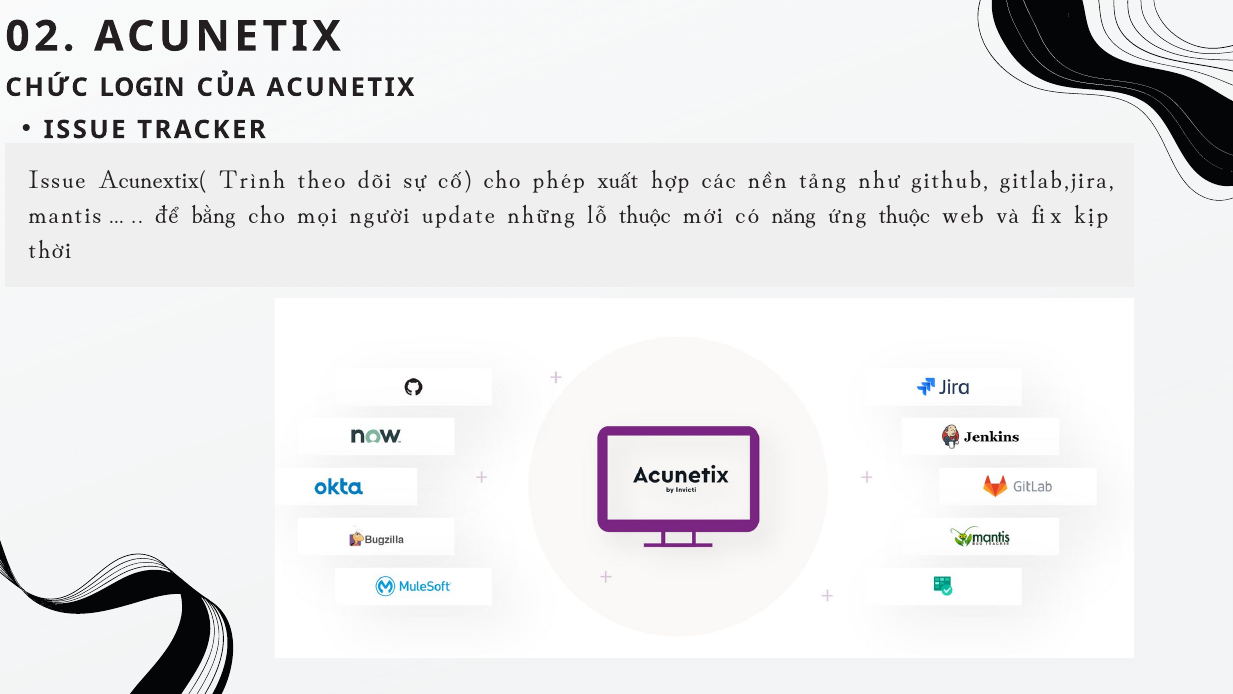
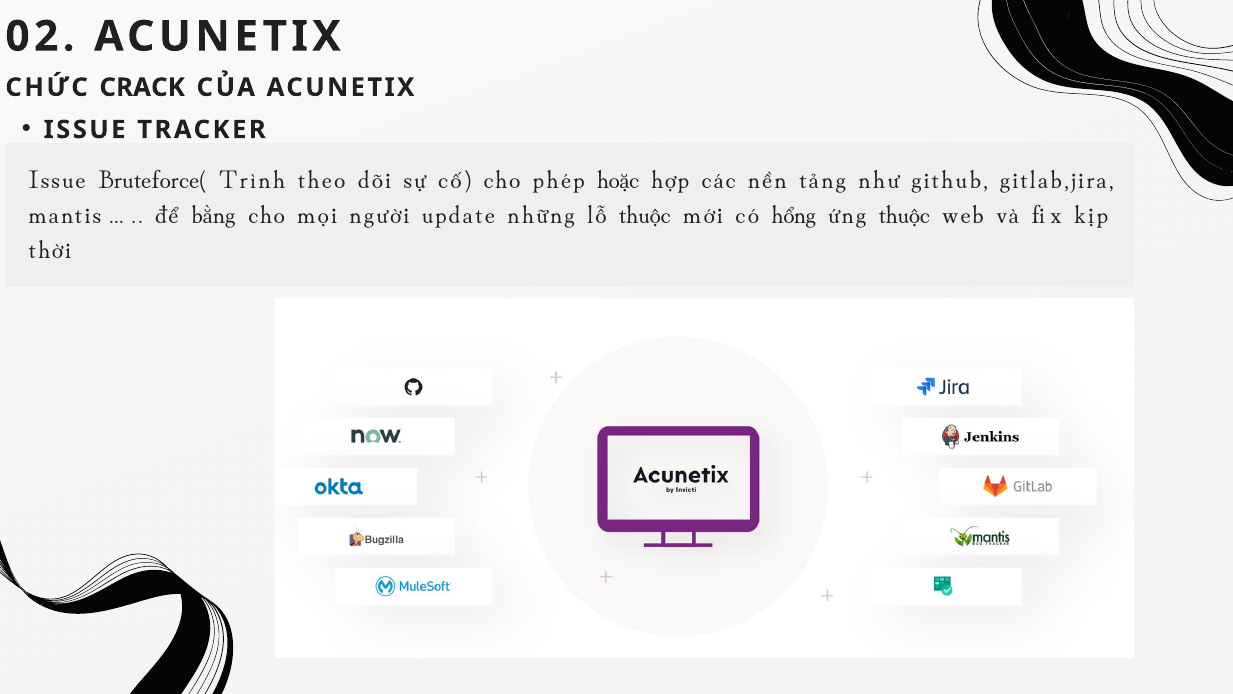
LOGIN: LOGIN -> CRACK
Acunextix(: Acunextix( -> Bruteforce(
xuất: xuất -> hoặc
năng: năng -> hổng
